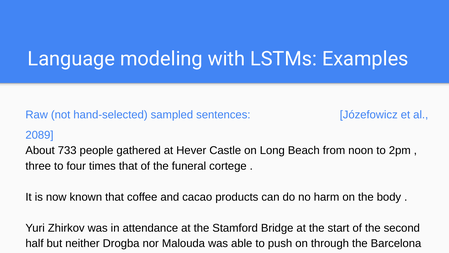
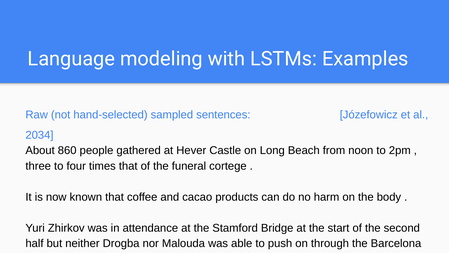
2089: 2089 -> 2034
733: 733 -> 860
